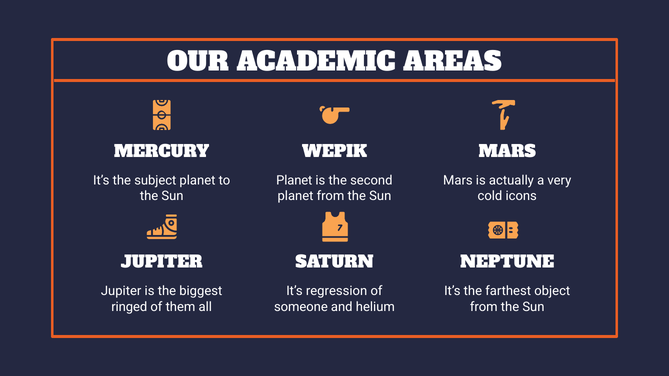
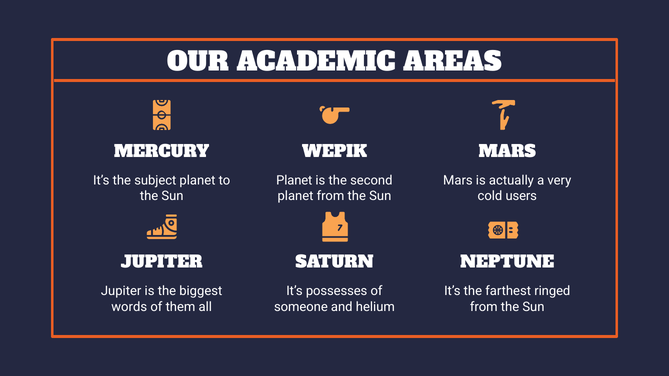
icons: icons -> users
regression: regression -> possesses
object: object -> ringed
ringed: ringed -> words
